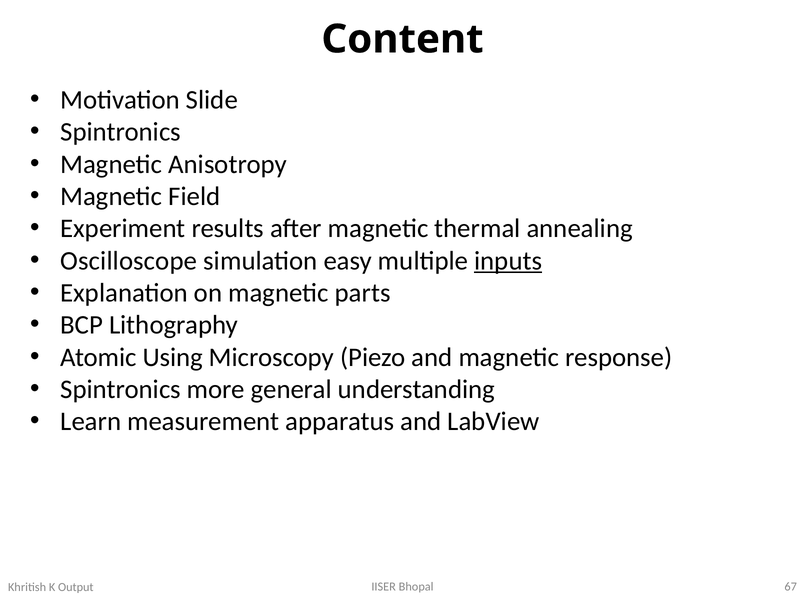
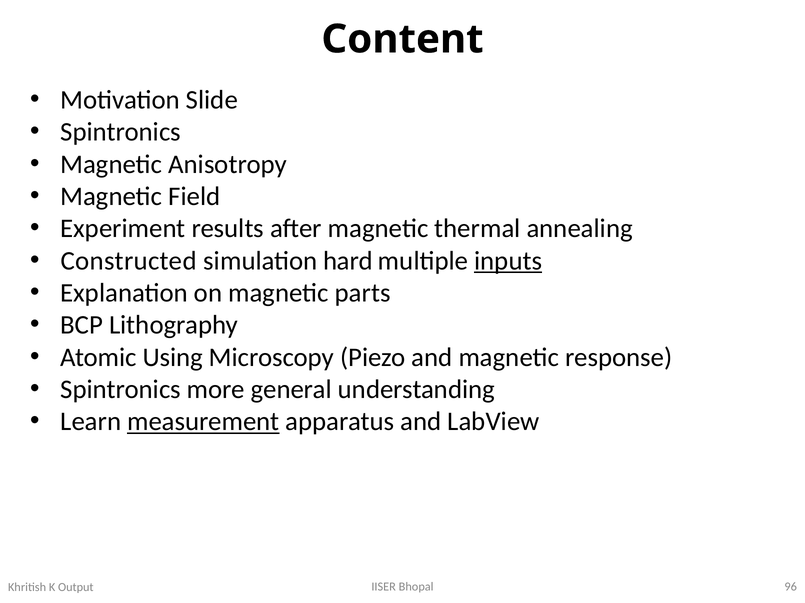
Oscilloscope: Oscilloscope -> Constructed
easy: easy -> hard
measurement underline: none -> present
67: 67 -> 96
